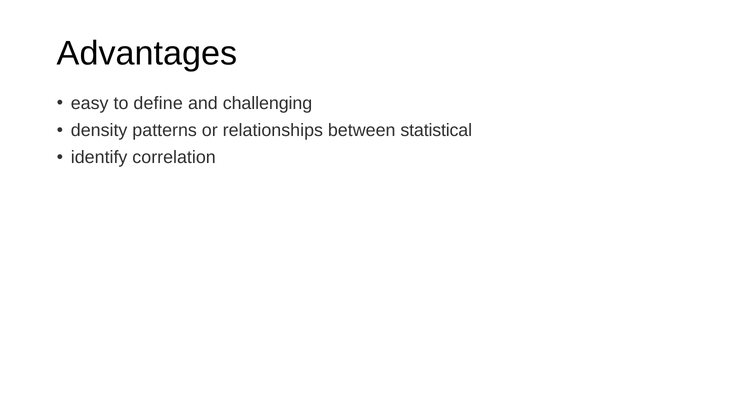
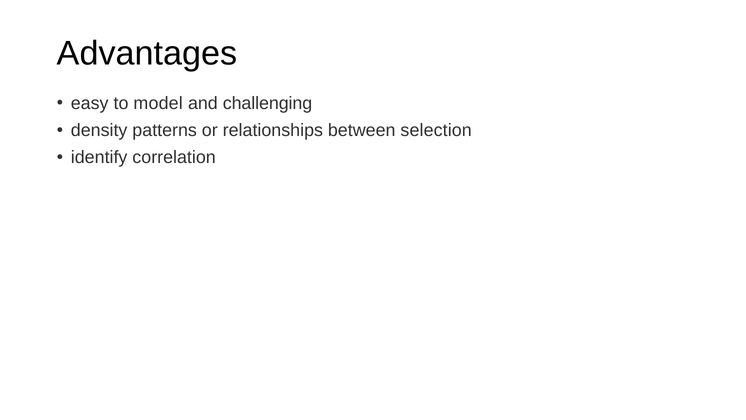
define: define -> model
statistical: statistical -> selection
